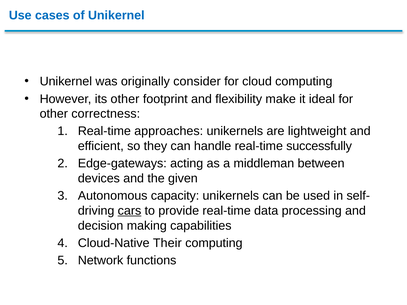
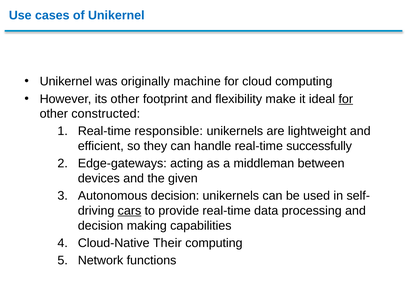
consider: consider -> machine
for at (346, 99) underline: none -> present
correctness: correctness -> constructed
approaches: approaches -> responsible
Autonomous capacity: capacity -> decision
